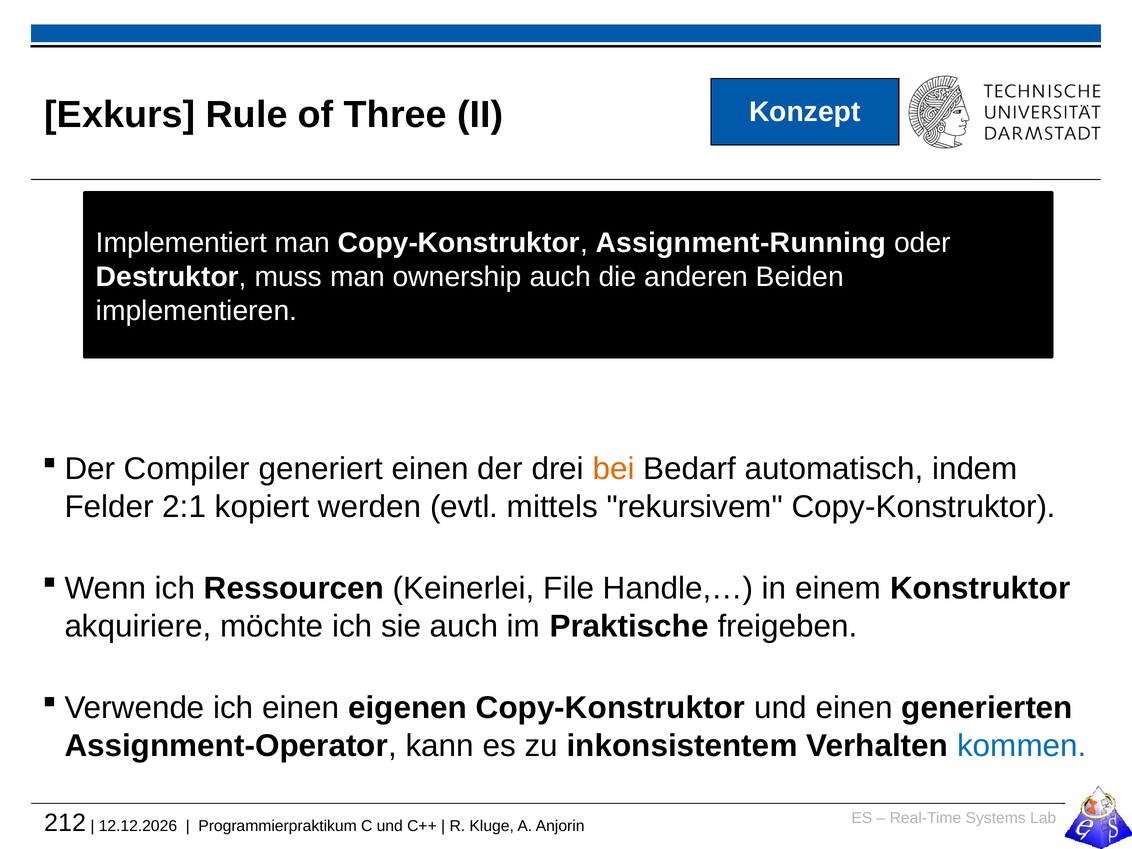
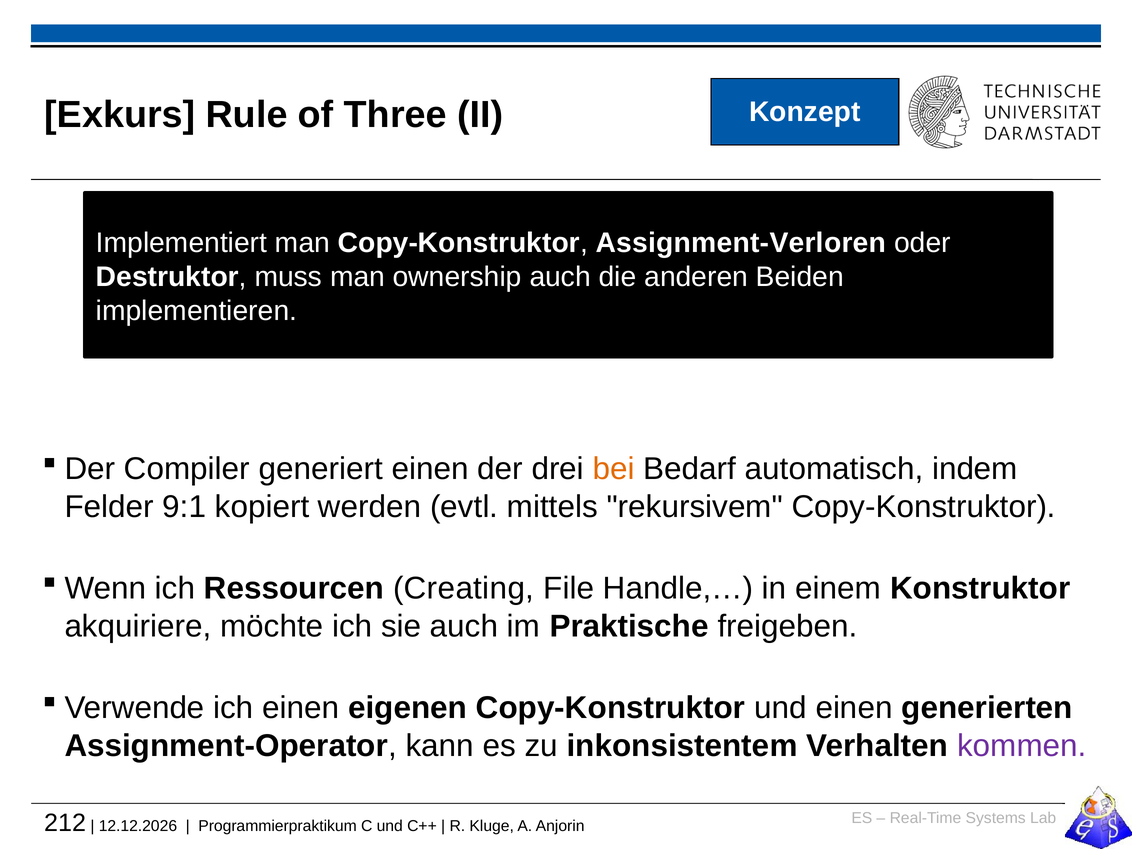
Assignment-Running: Assignment-Running -> Assignment-Verloren
2:1: 2:1 -> 9:1
Keinerlei: Keinerlei -> Creating
kommen colour: blue -> purple
